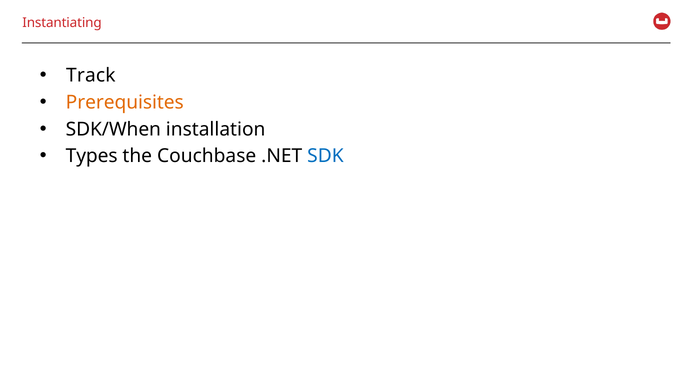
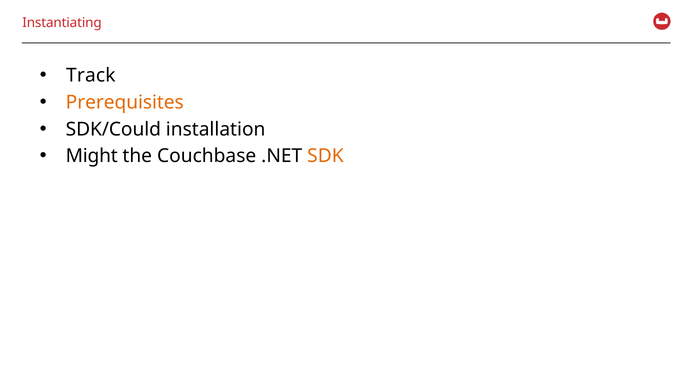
SDK/When: SDK/When -> SDK/Could
Types: Types -> Might
SDK colour: blue -> orange
